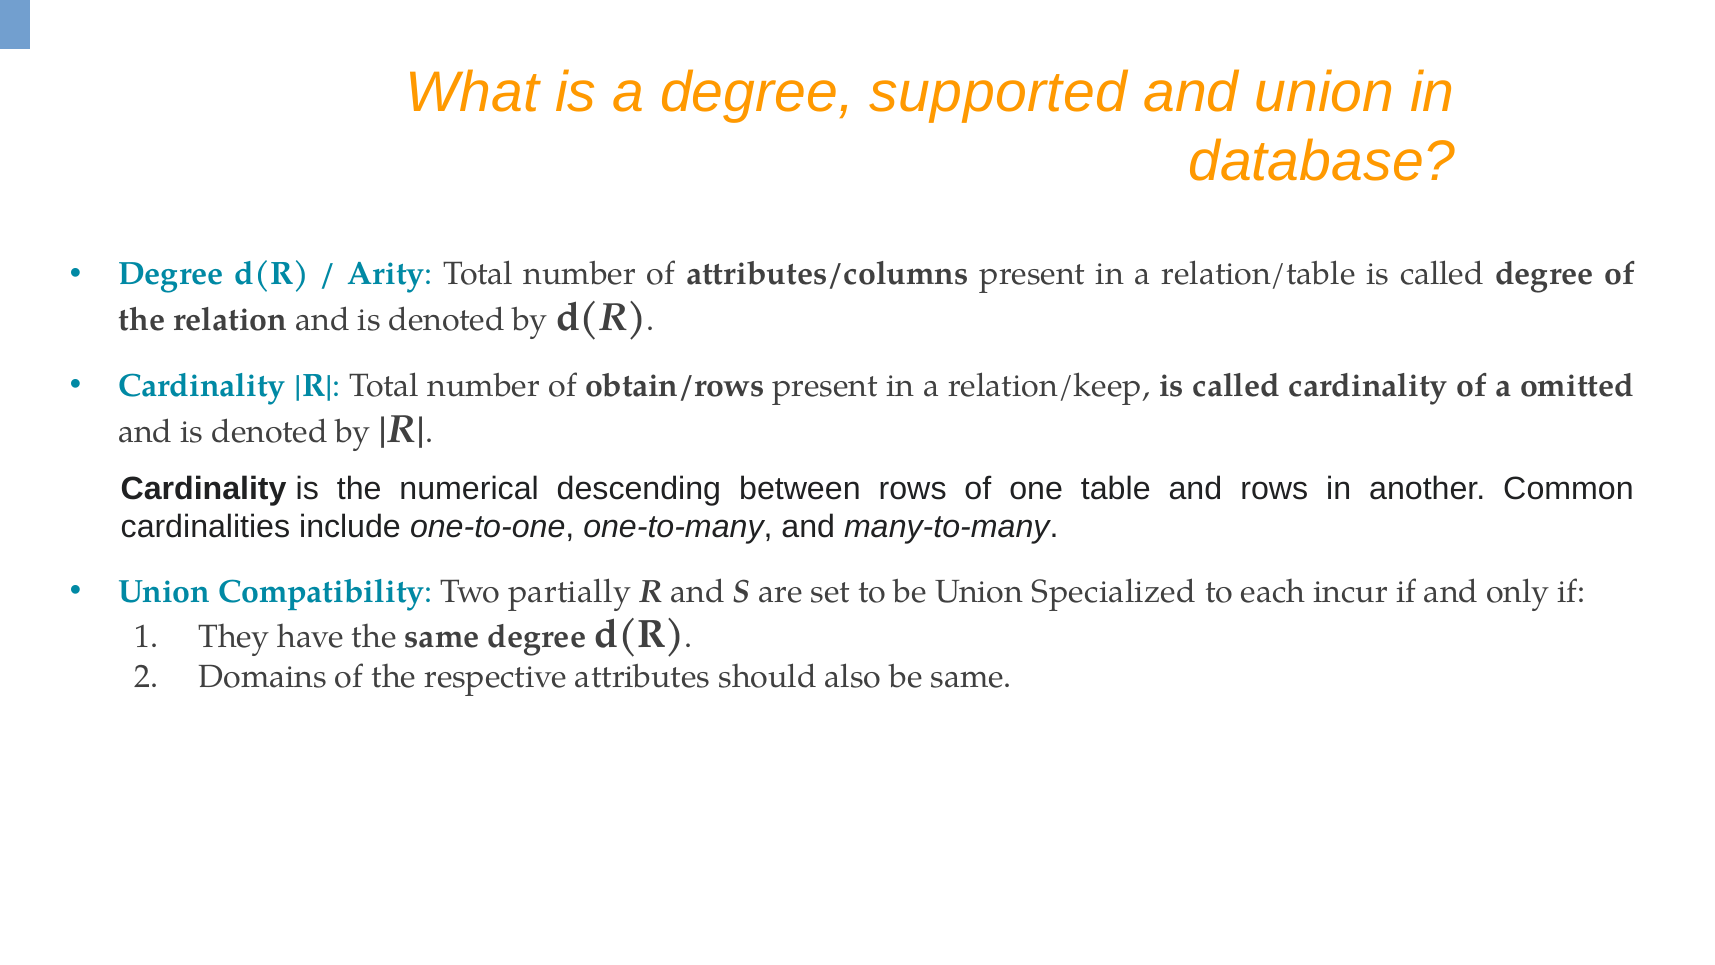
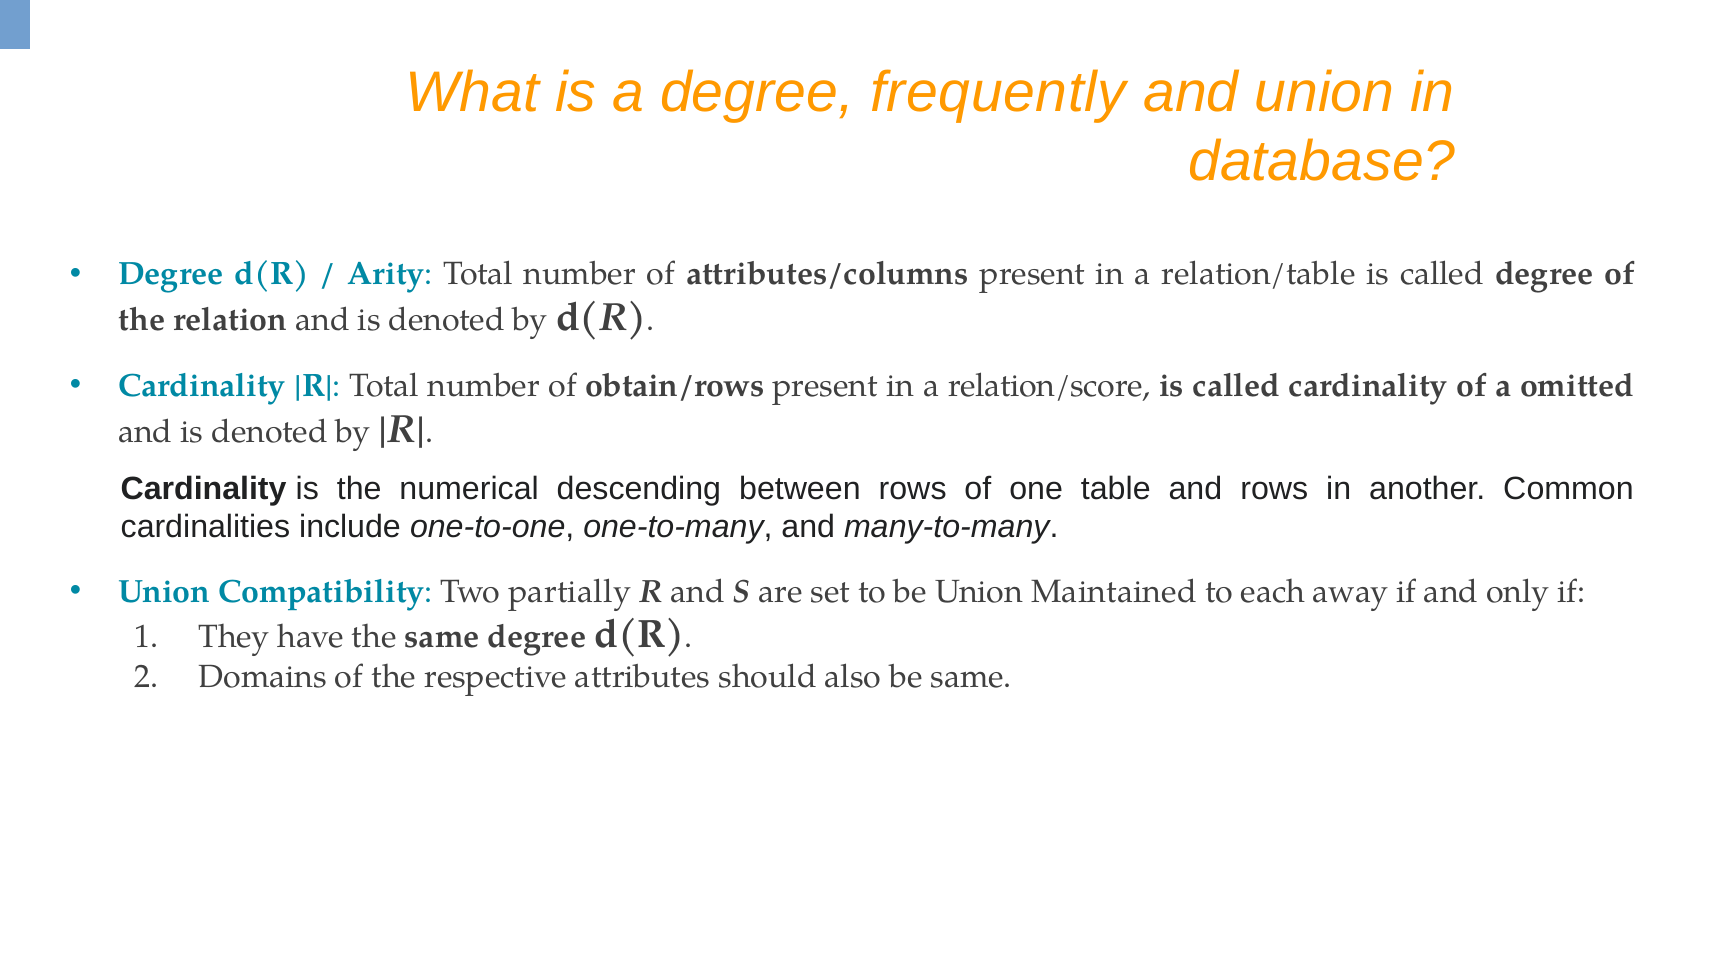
supported: supported -> frequently
relation/keep: relation/keep -> relation/score
Specialized: Specialized -> Maintained
incur: incur -> away
